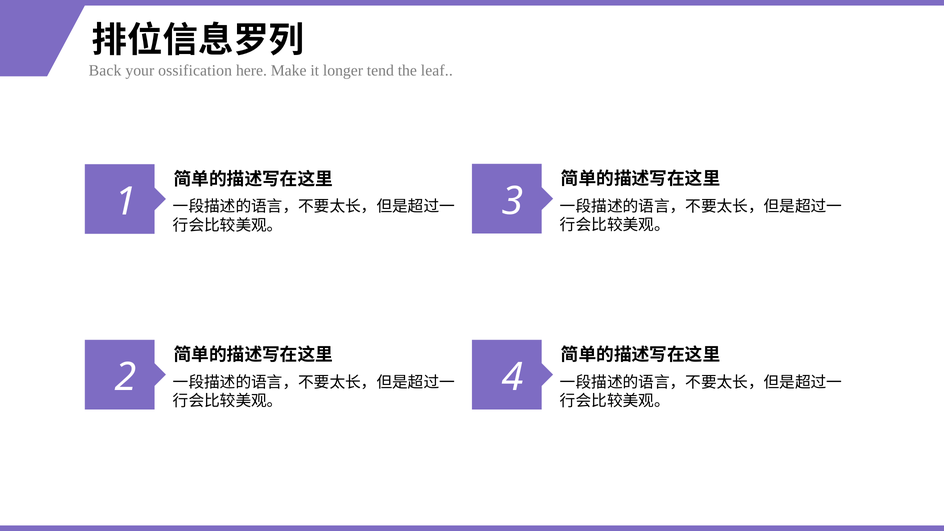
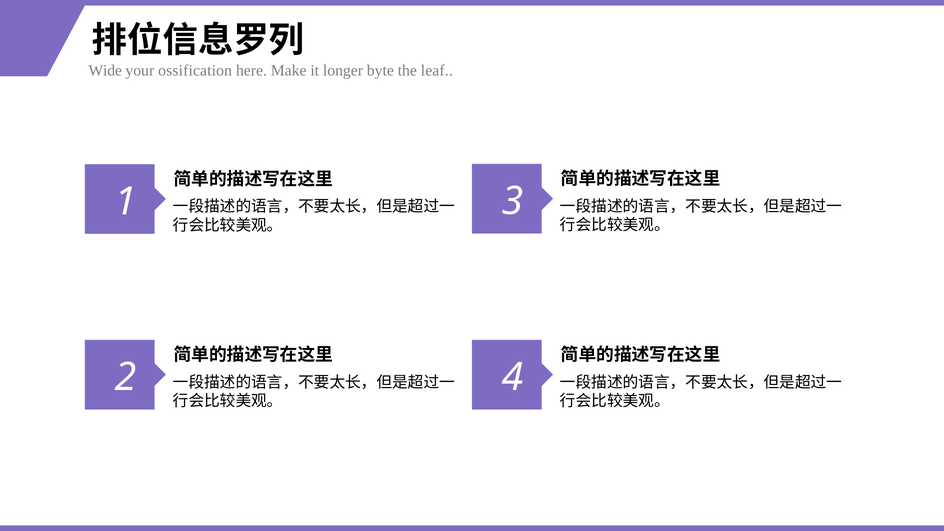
Back: Back -> Wide
tend: tend -> byte
